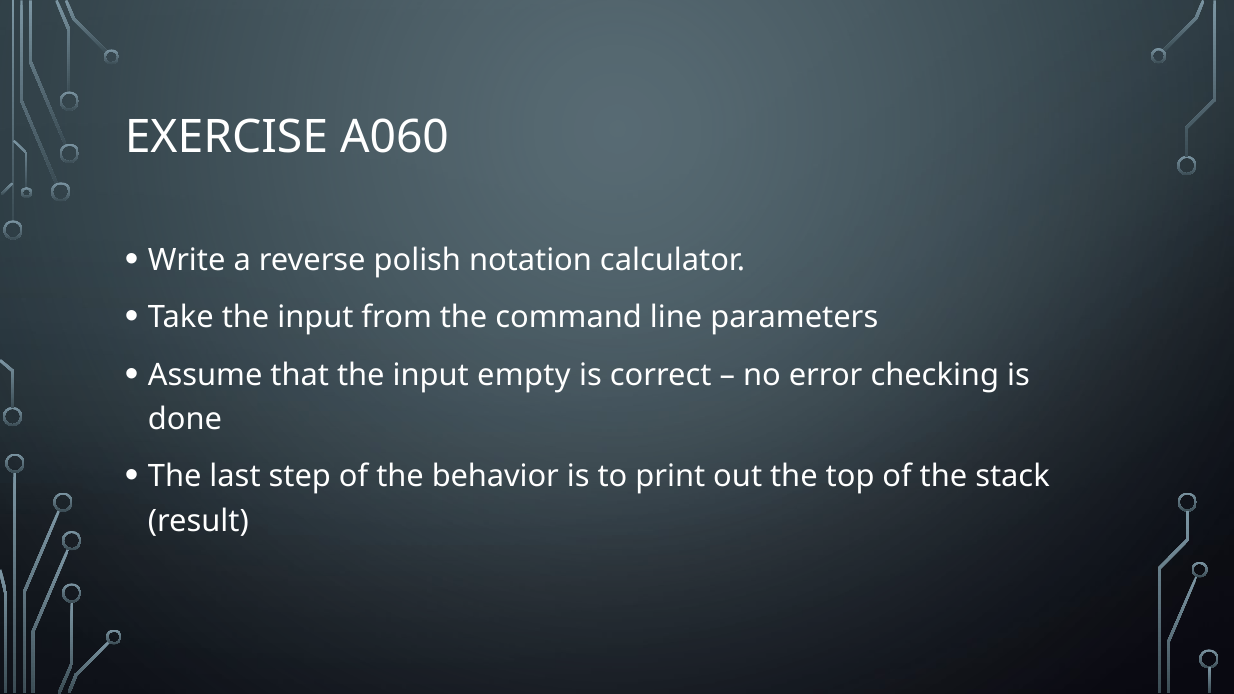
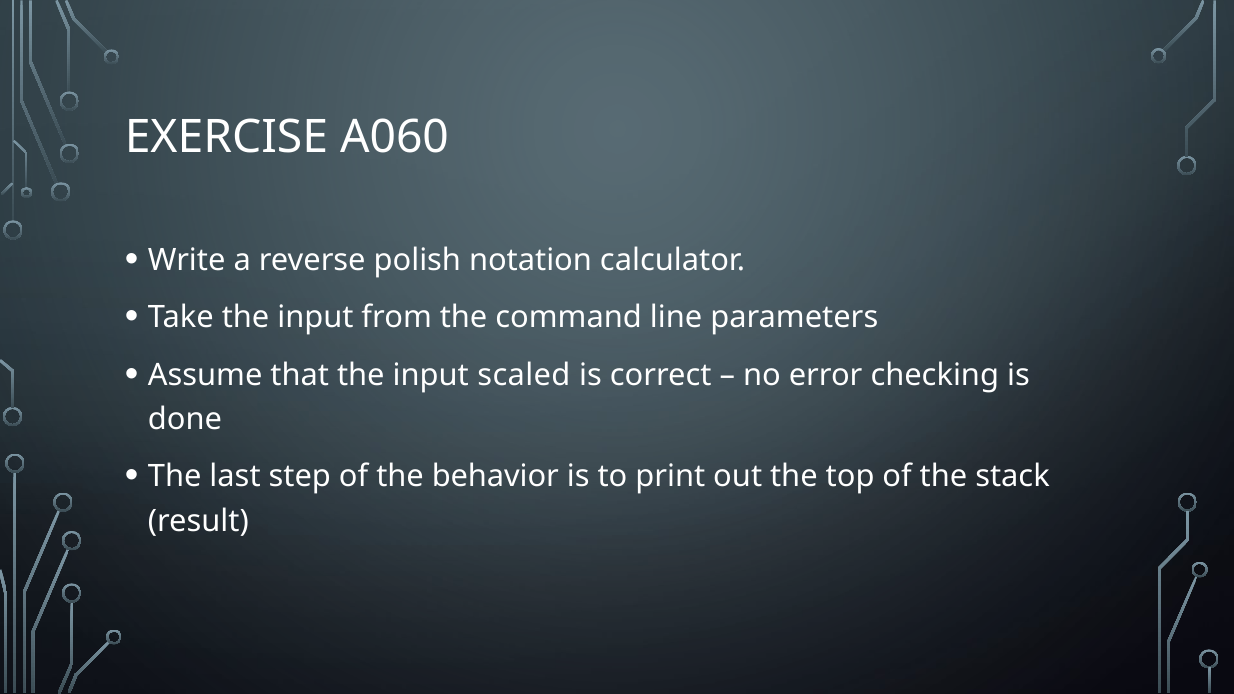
empty: empty -> scaled
